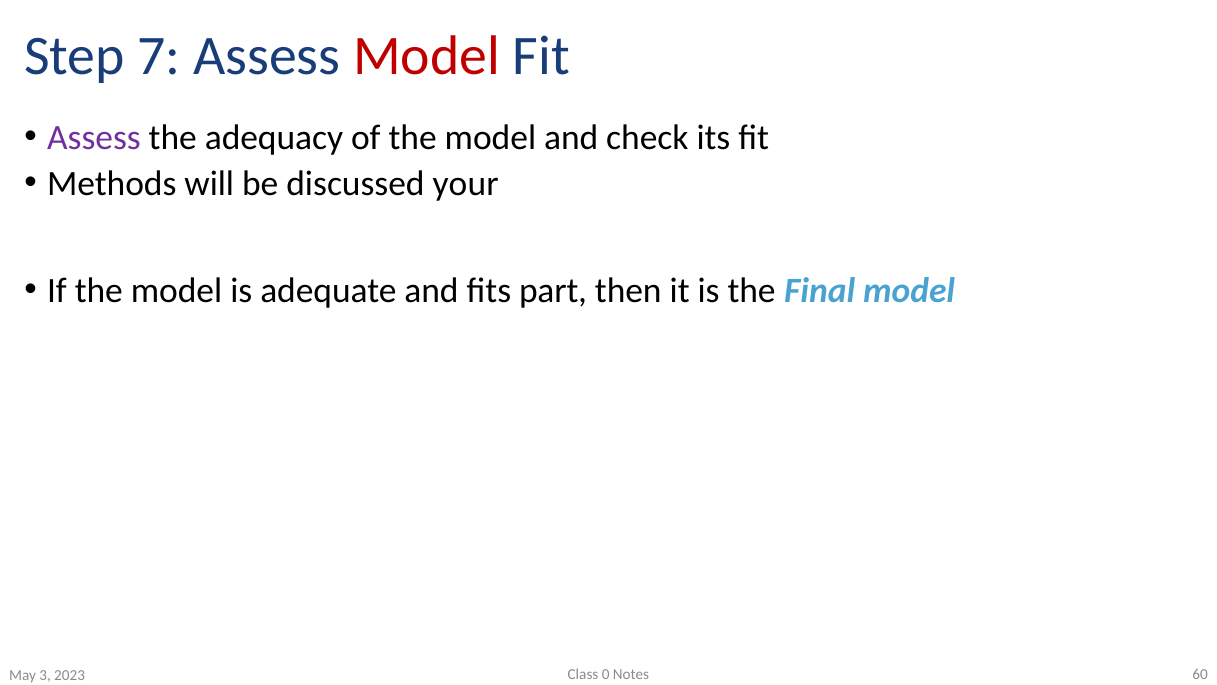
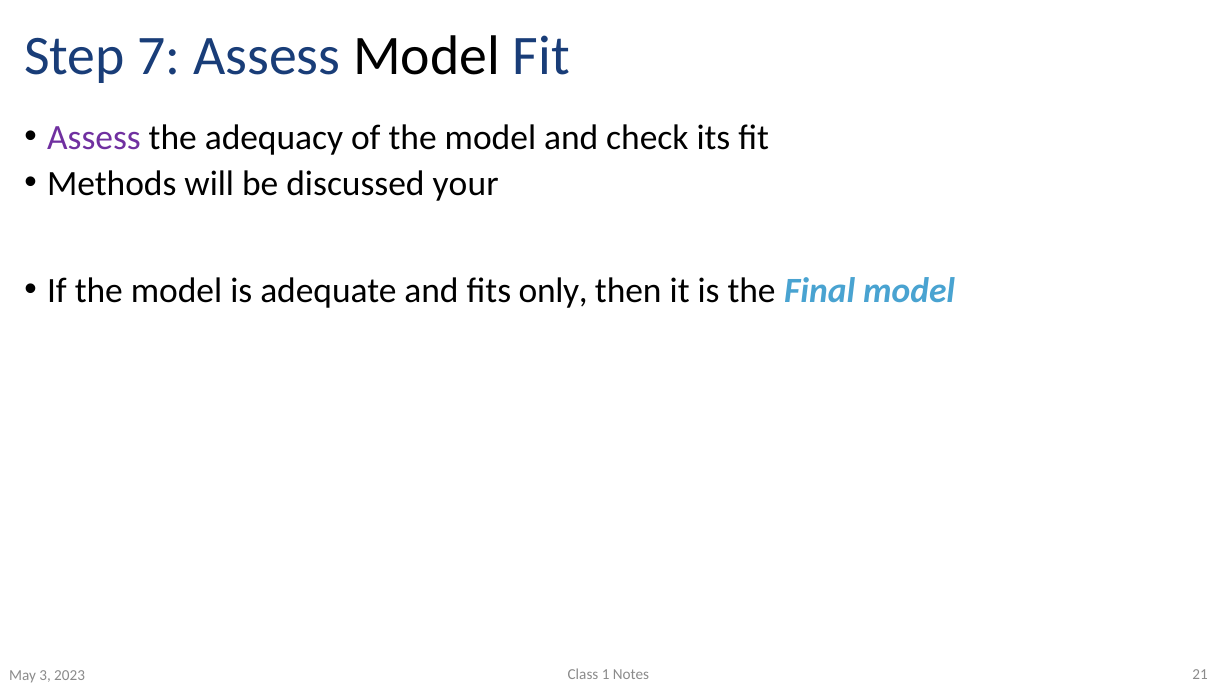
Model at (427, 56) colour: red -> black
part: part -> only
0: 0 -> 1
60: 60 -> 21
